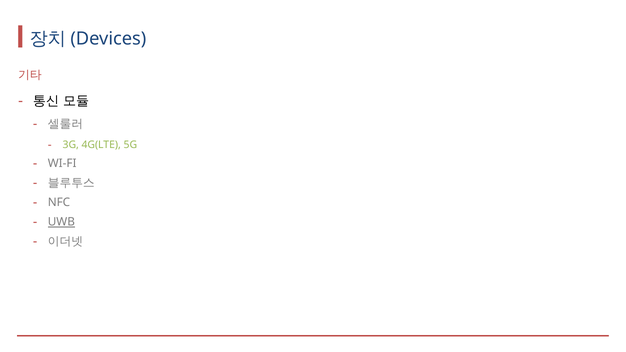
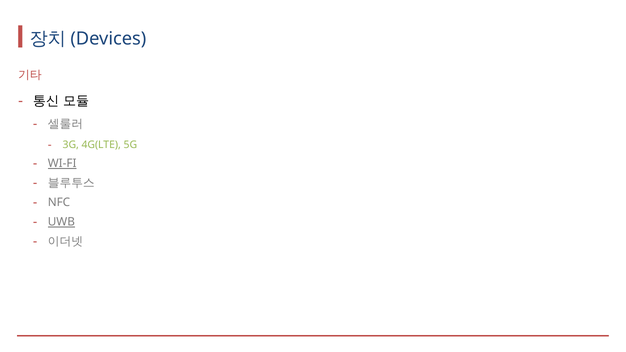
WI-FI underline: none -> present
